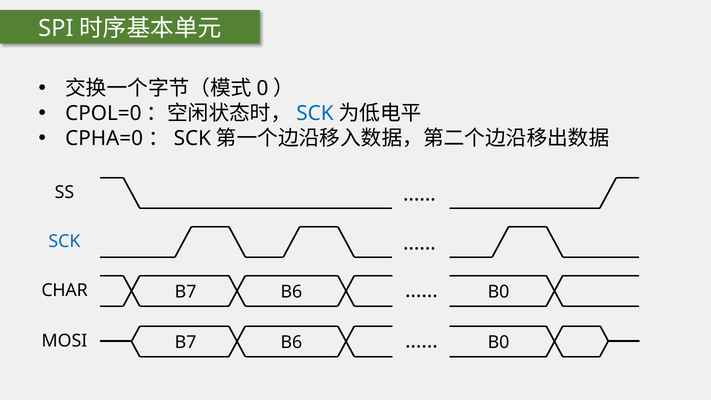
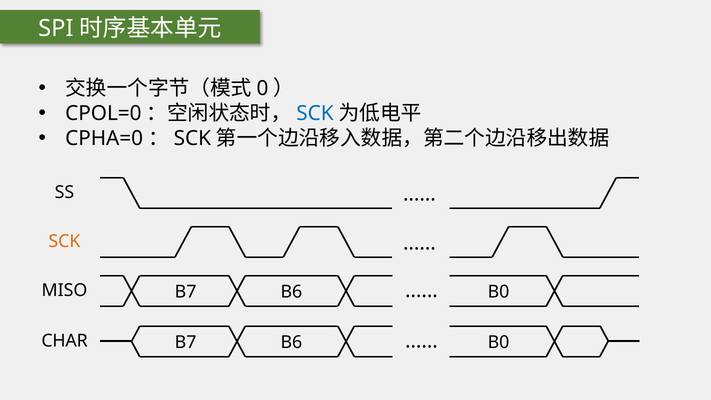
SCK at (64, 241) colour: blue -> orange
CHAR: CHAR -> MISO
MOSI: MOSI -> CHAR
